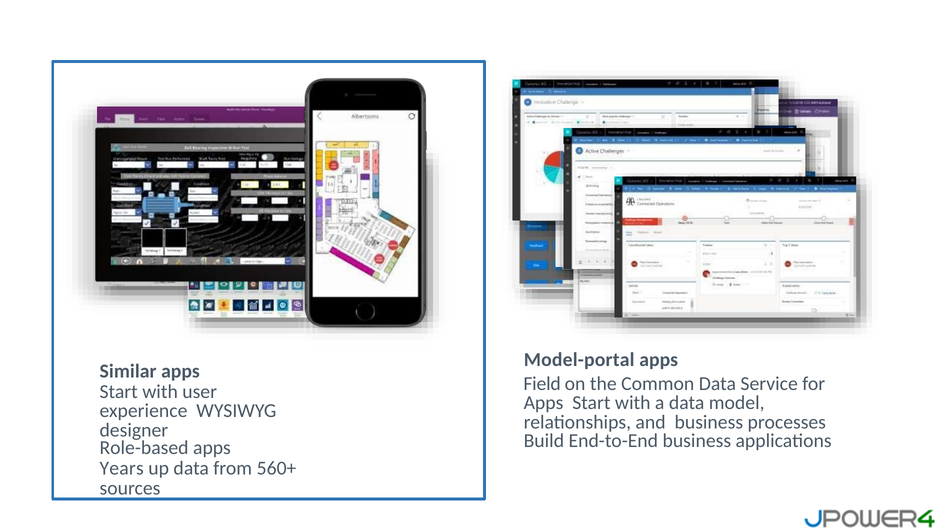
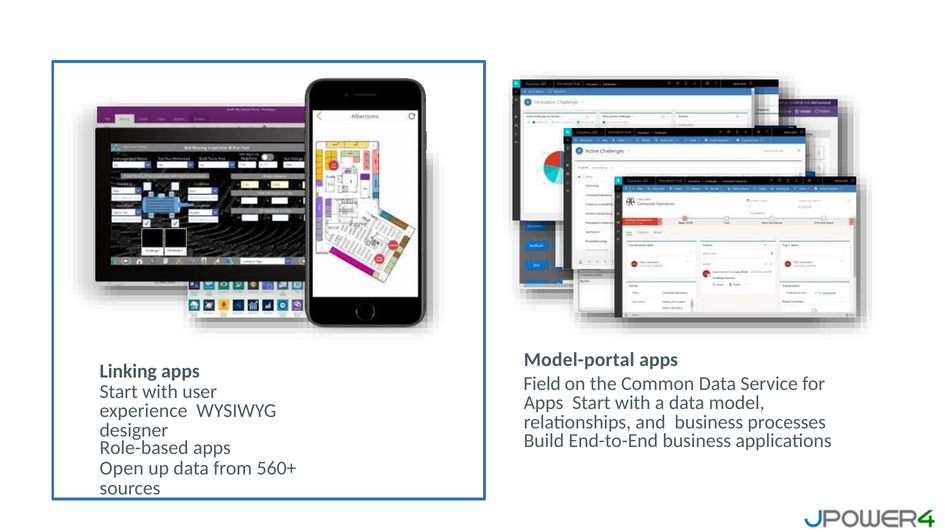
Similar: Similar -> Linking
Years: Years -> Open
